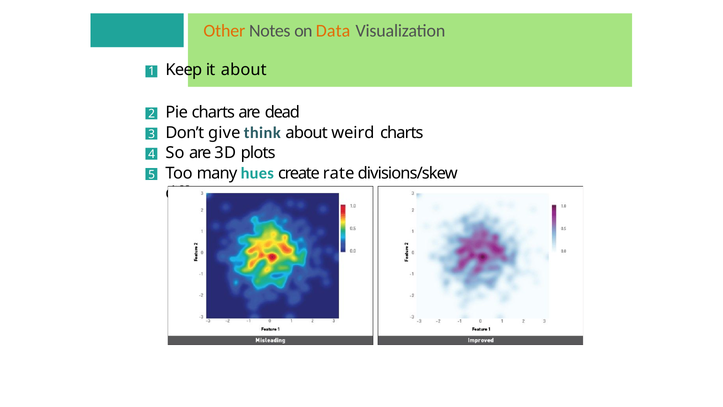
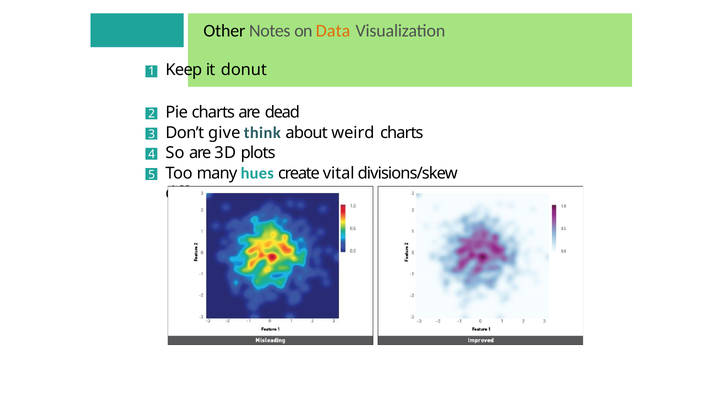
Other colour: orange -> black
it about: about -> donut
rate: rate -> vital
